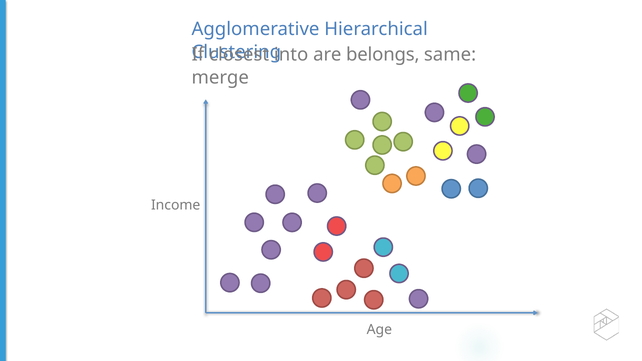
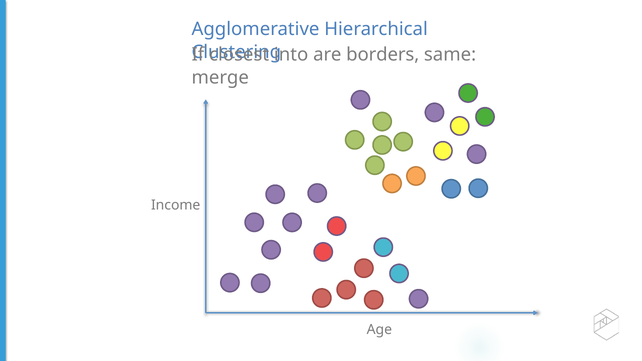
belongs: belongs -> borders
